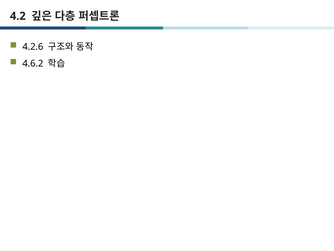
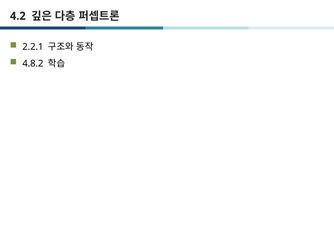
4.2.6: 4.2.6 -> 2.2.1
4.6.2: 4.6.2 -> 4.8.2
